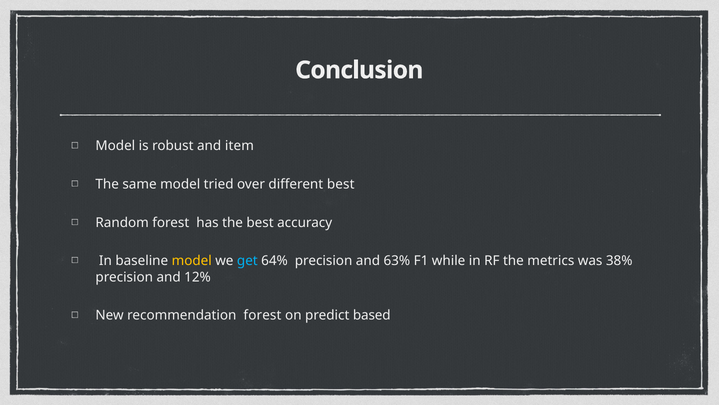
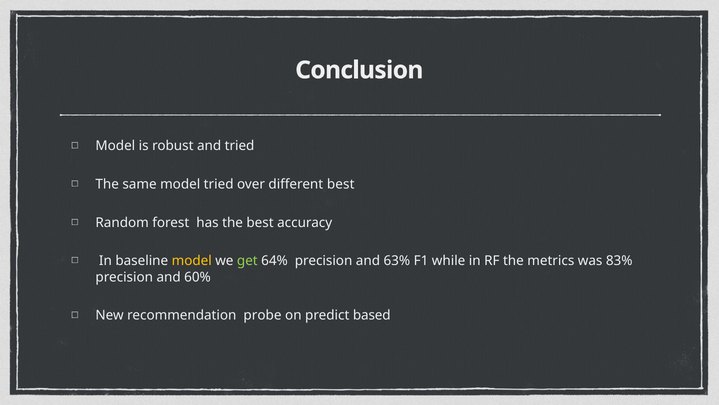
and item: item -> tried
get colour: light blue -> light green
38%: 38% -> 83%
12%: 12% -> 60%
recommendation forest: forest -> probe
